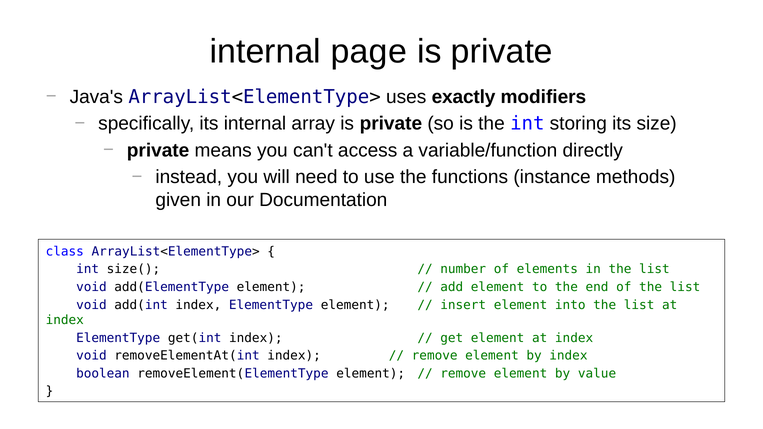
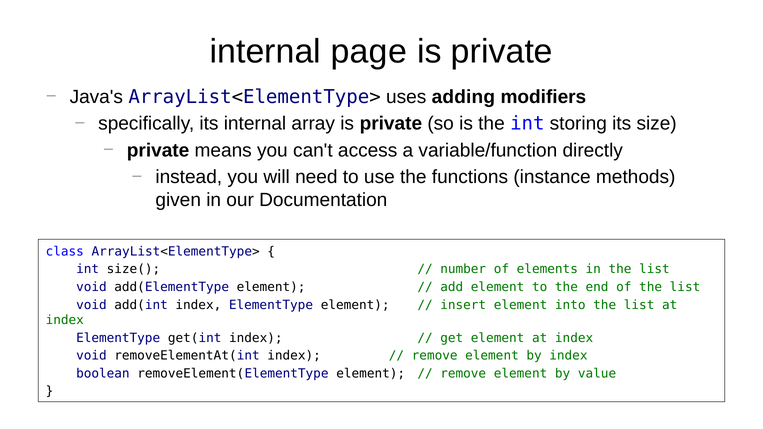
exactly: exactly -> adding
